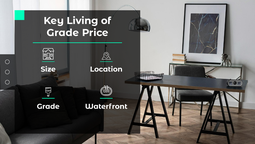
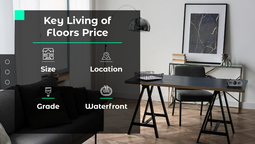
Grade at (63, 33): Grade -> Floors
